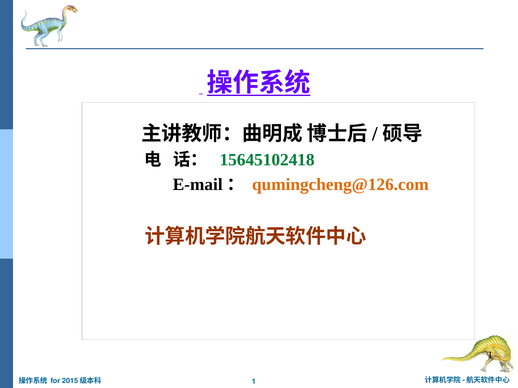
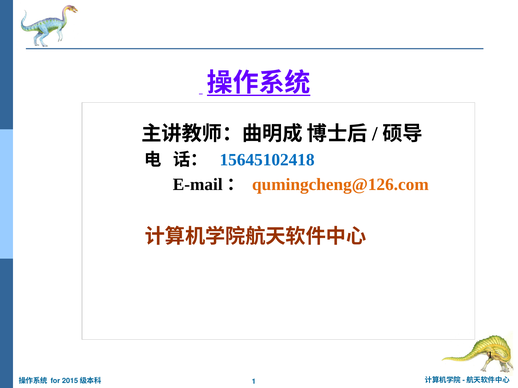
15645102418 colour: green -> blue
